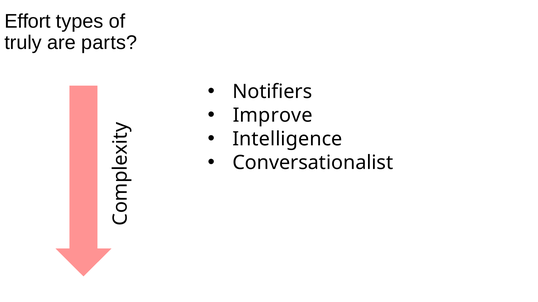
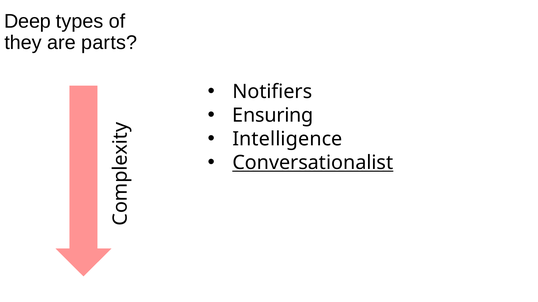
Effort: Effort -> Deep
truly: truly -> they
Improve: Improve -> Ensuring
Conversationalist underline: none -> present
